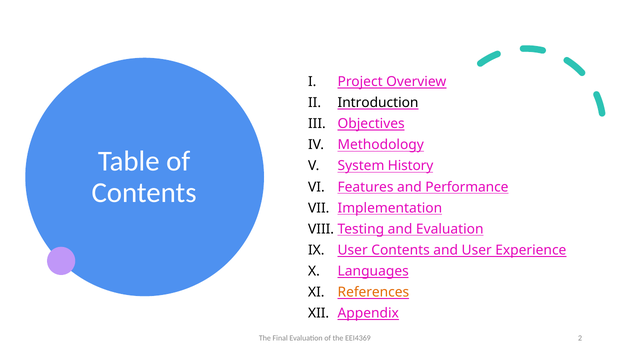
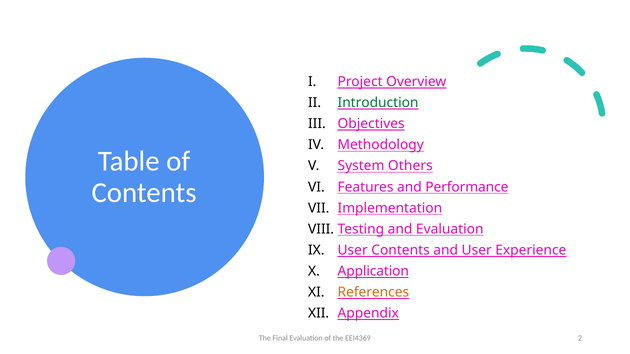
Introduction colour: black -> green
History: History -> Others
Languages: Languages -> Application
